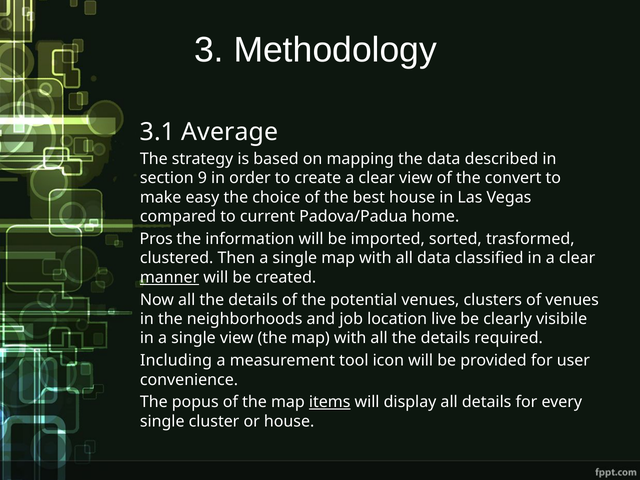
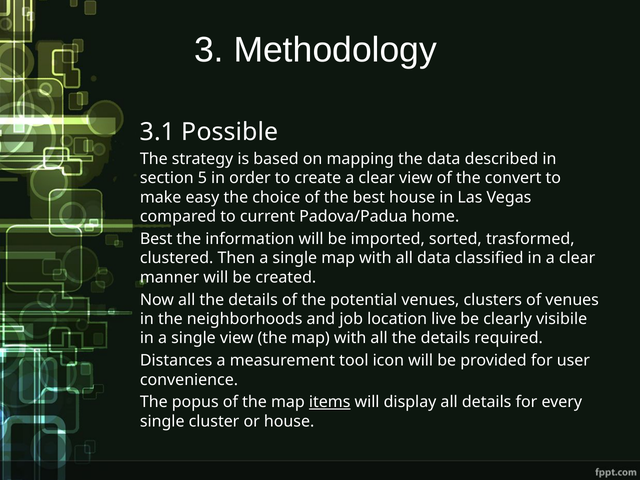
Average: Average -> Possible
9: 9 -> 5
Pros at (156, 239): Pros -> Best
manner underline: present -> none
Including: Including -> Distances
